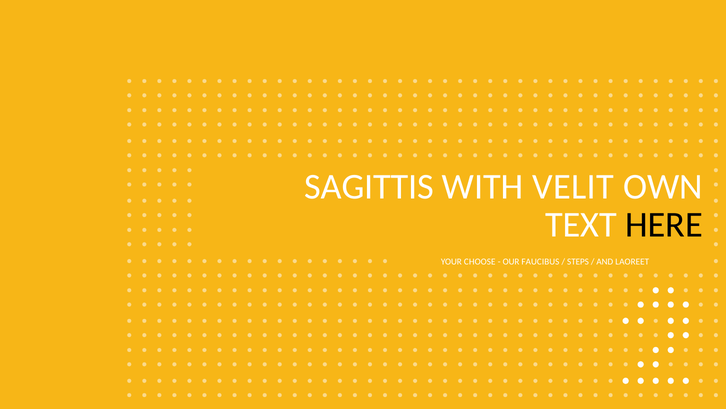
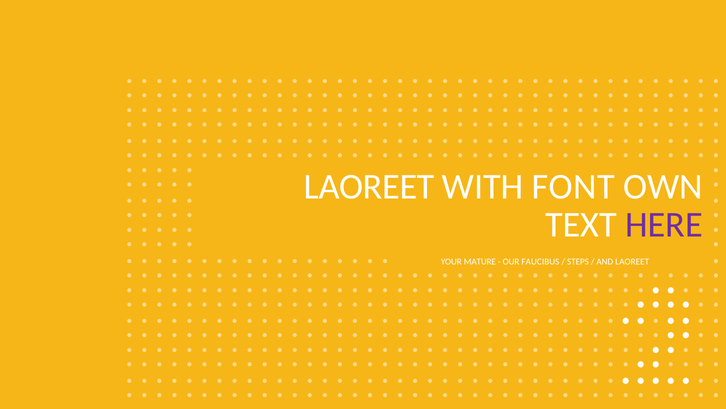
SAGITTIS at (369, 187): SAGITTIS -> LAOREET
VELIT: VELIT -> FONT
HERE colour: black -> purple
CHOOSE: CHOOSE -> MATURE
